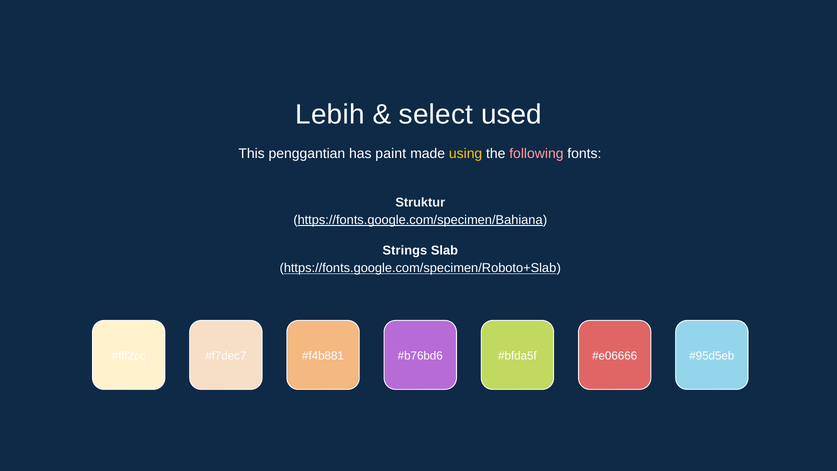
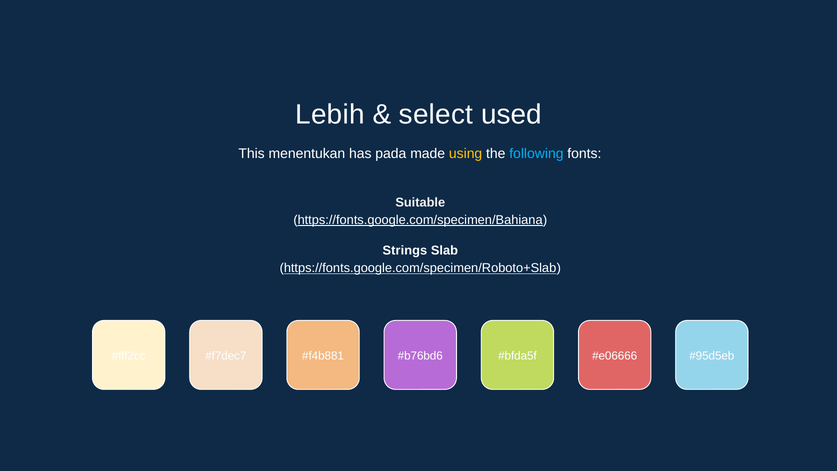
penggantian: penggantian -> menentukan
paint: paint -> pada
following colour: pink -> light blue
Struktur: Struktur -> Suitable
